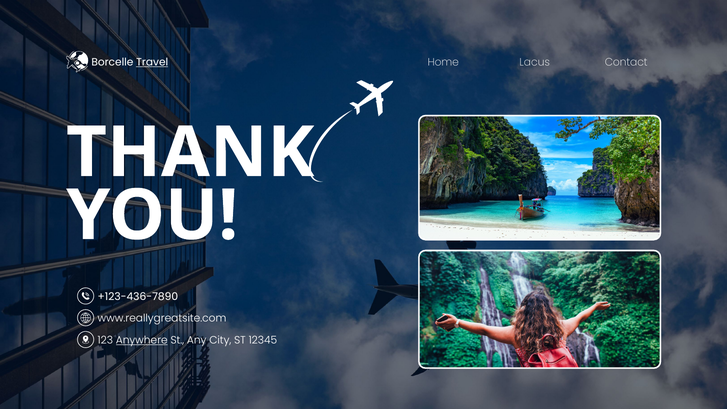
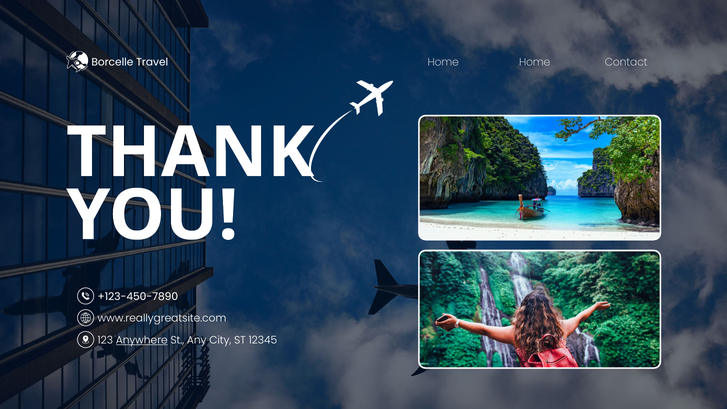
Travel underline: present -> none
Home Lacus: Lacus -> Home
+123-436-7890: +123-436-7890 -> +123-450-7890
